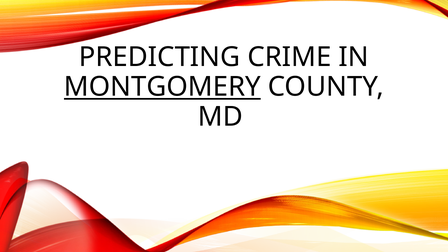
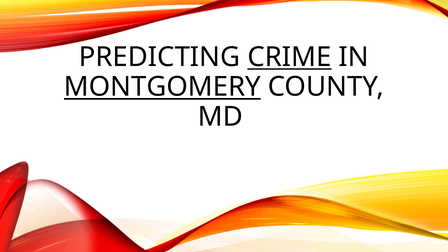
CRIME underline: none -> present
